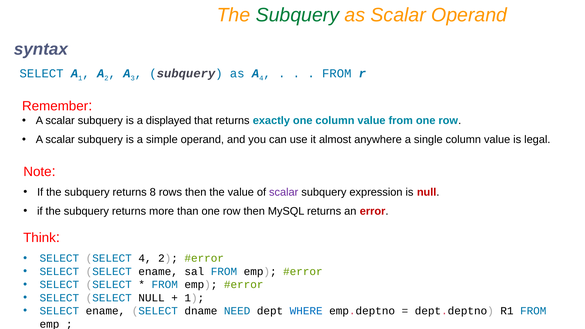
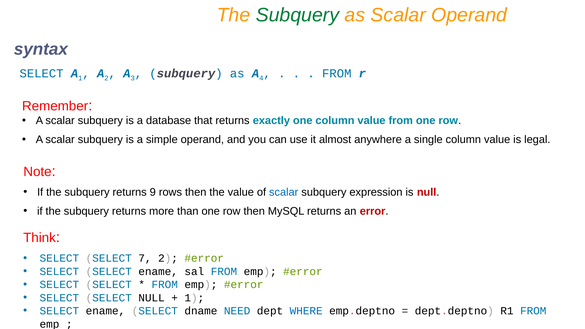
displayed: displayed -> database
8: 8 -> 9
scalar at (284, 192) colour: purple -> blue
SELECT 4: 4 -> 7
